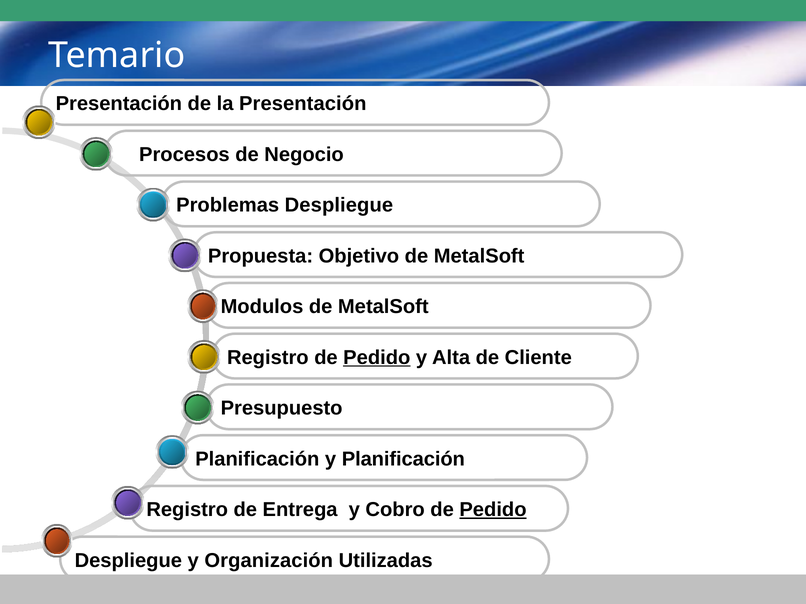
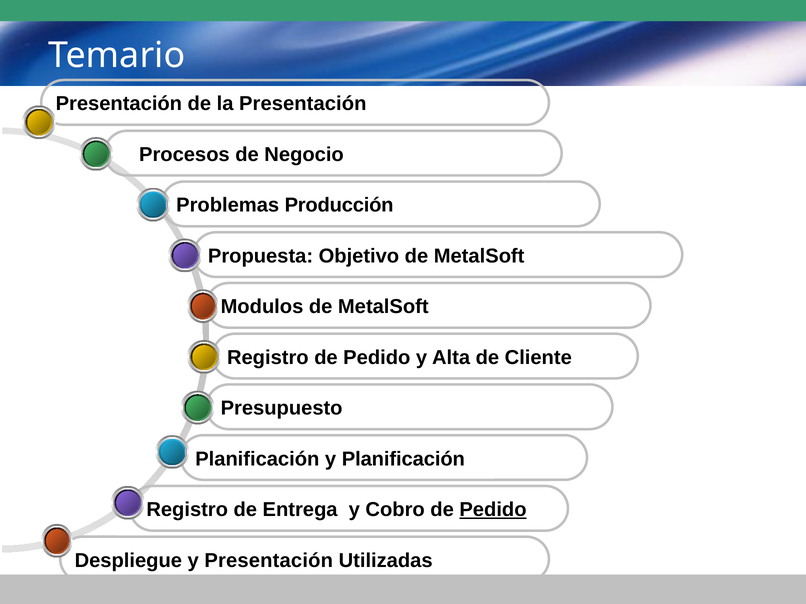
Despliegue at (339, 205): Despliegue -> Producción
Pedido at (377, 358) underline: present -> none
y Organización: Organización -> Presentación
